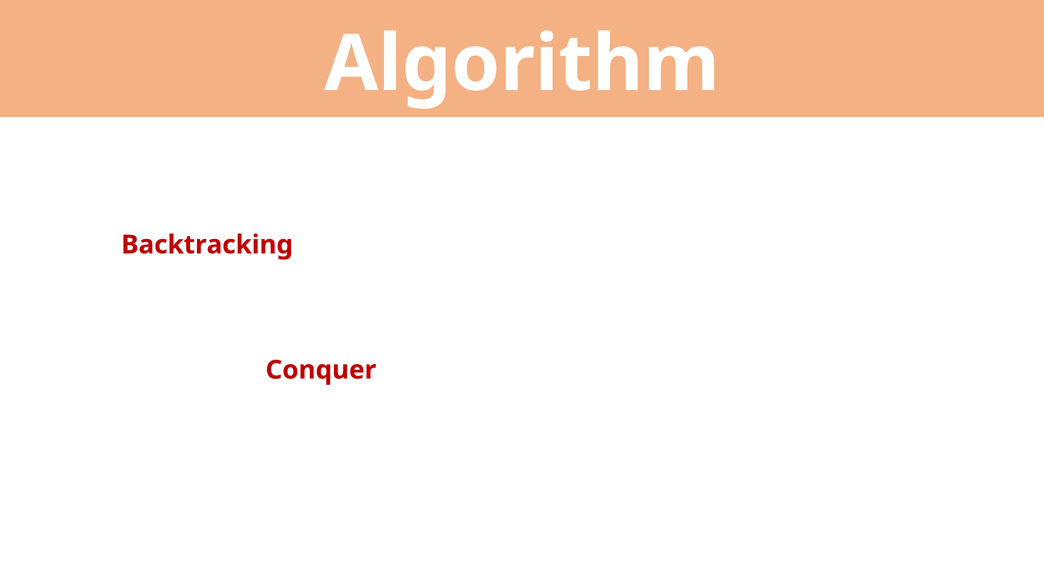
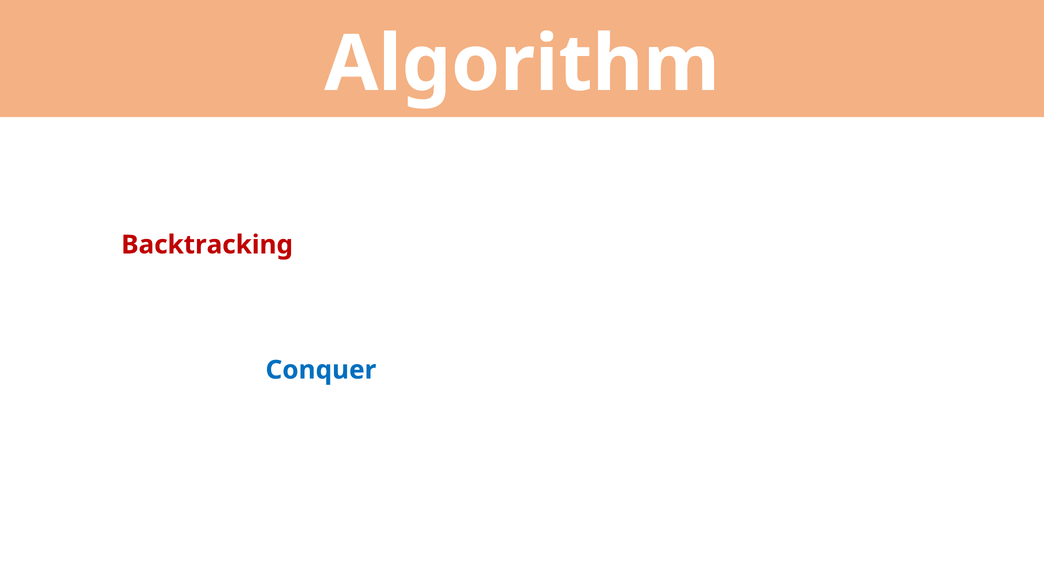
Conquer colour: red -> blue
